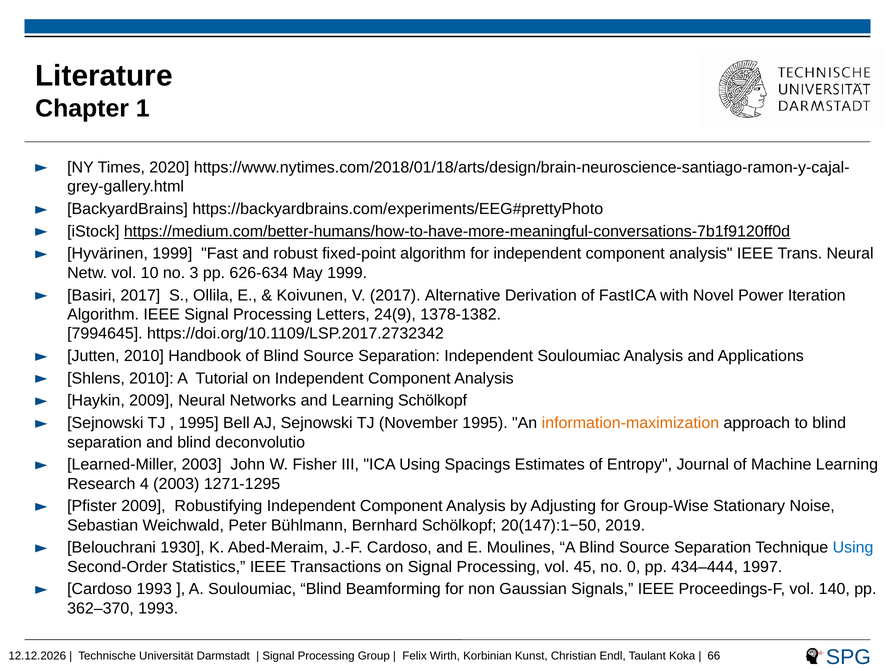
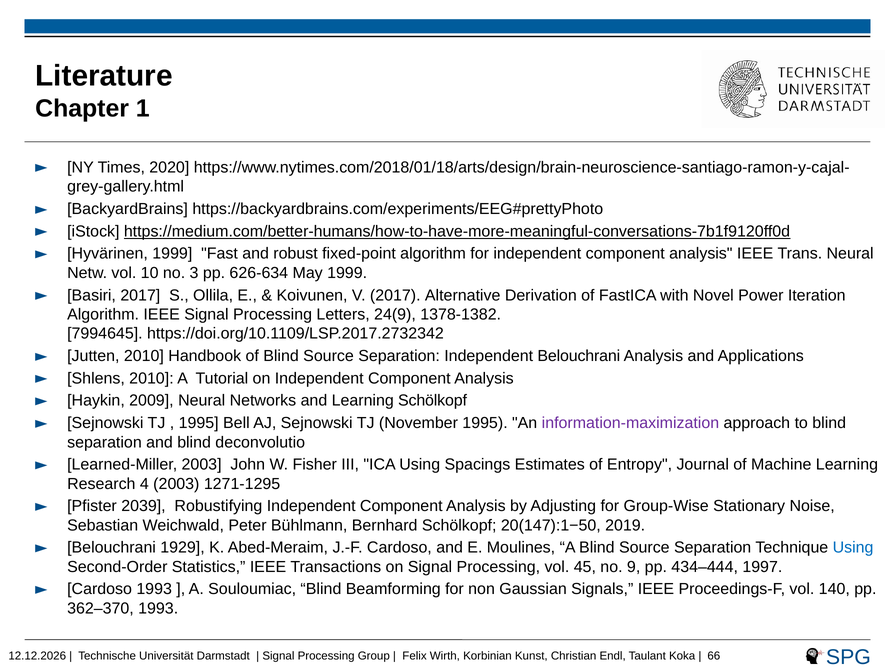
Independent Souloumiac: Souloumiac -> Belouchrani
information-maximization colour: orange -> purple
Pfister 2009: 2009 -> 2039
1930: 1930 -> 1929
0: 0 -> 9
